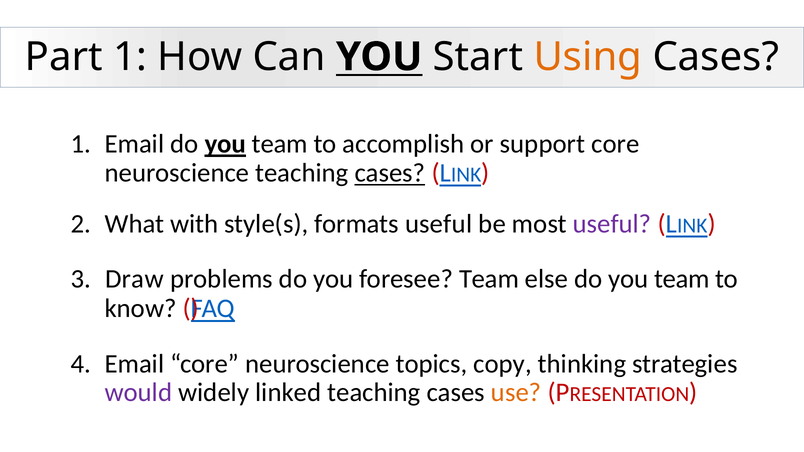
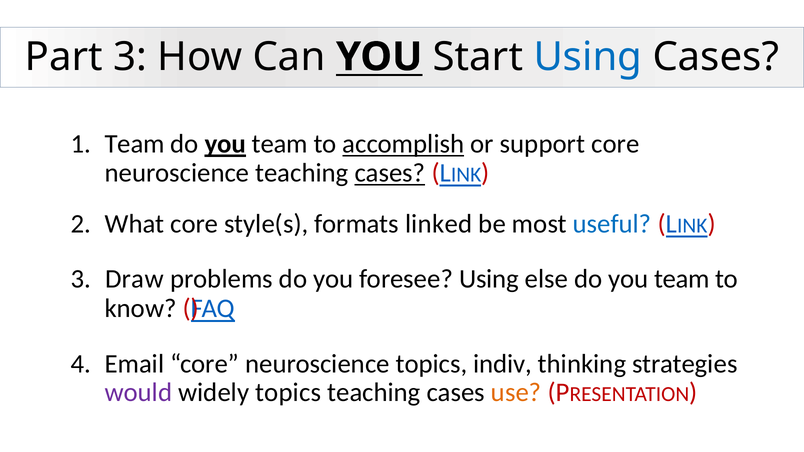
Part 1: 1 -> 3
Using at (588, 57) colour: orange -> blue
Email at (134, 144): Email -> Team
accomplish underline: none -> present
What with: with -> core
formats useful: useful -> linked
useful at (612, 224) colour: purple -> blue
foresee Team: Team -> Using
copy: copy -> indiv
widely linked: linked -> topics
